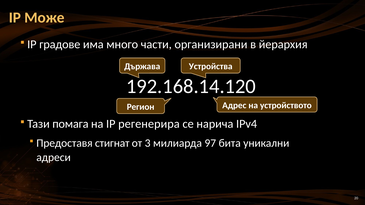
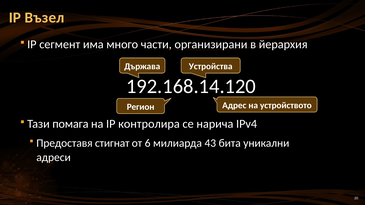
Може: Може -> Възел
градове: градове -> сегмент
регенерира: регенерира -> контролира
3: 3 -> 6
97: 97 -> 43
